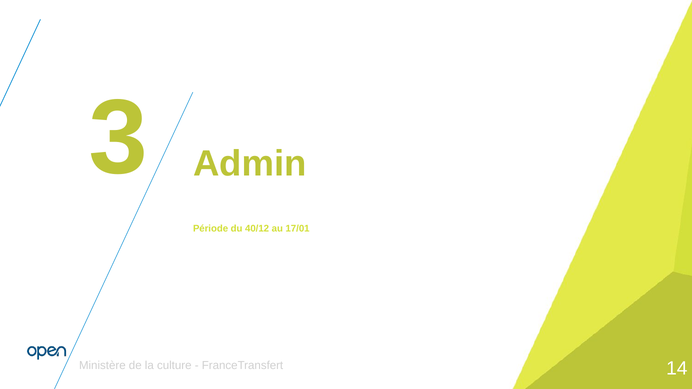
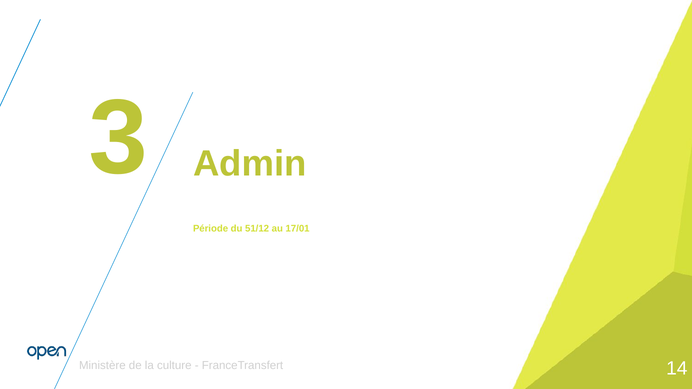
40/12: 40/12 -> 51/12
